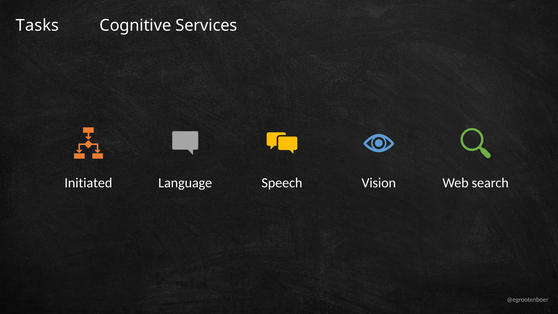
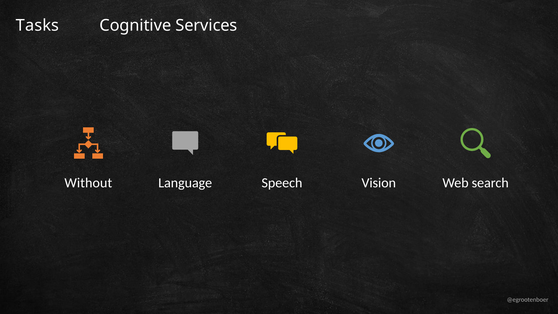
Initiated: Initiated -> Without
